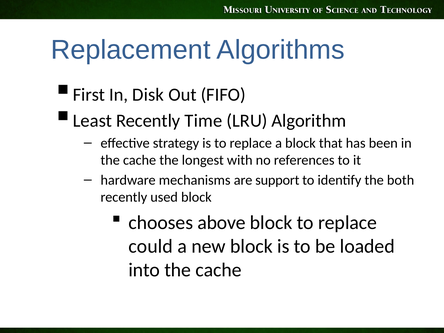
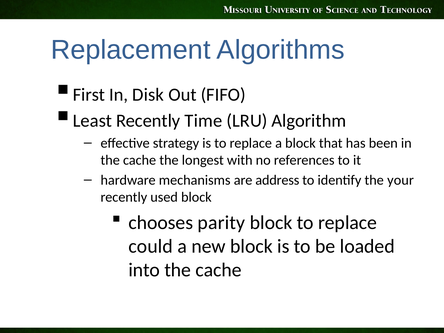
support: support -> address
both: both -> your
above: above -> parity
